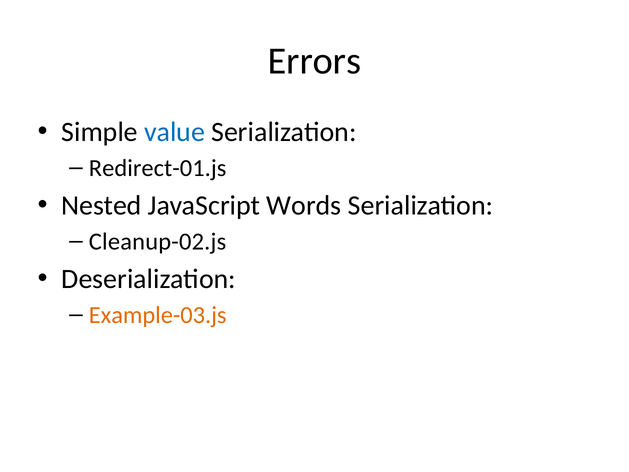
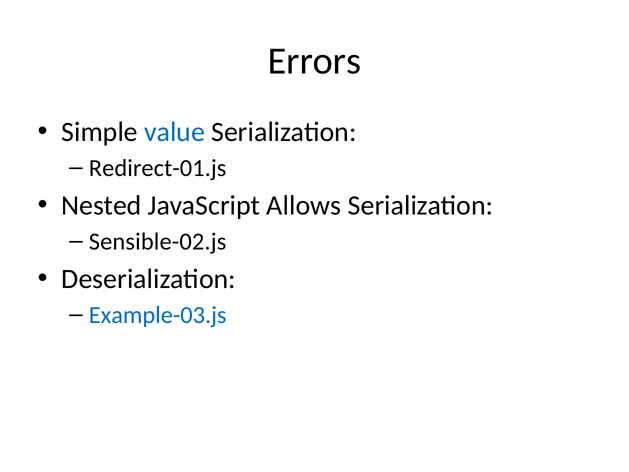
Words: Words -> Allows
Cleanup-02.js: Cleanup-02.js -> Sensible-02.js
Example-03.js colour: orange -> blue
